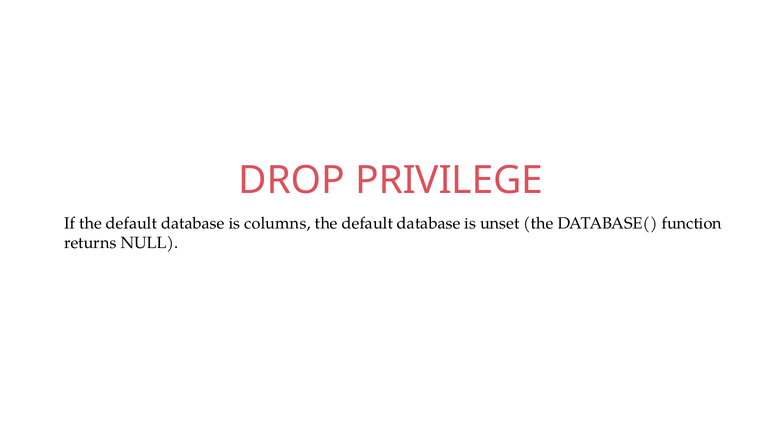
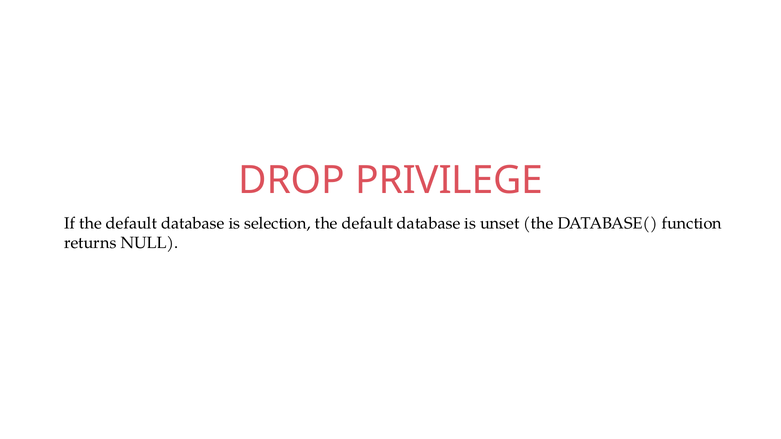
columns: columns -> selection
